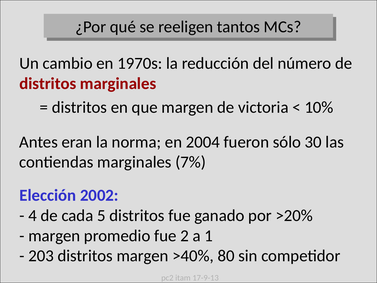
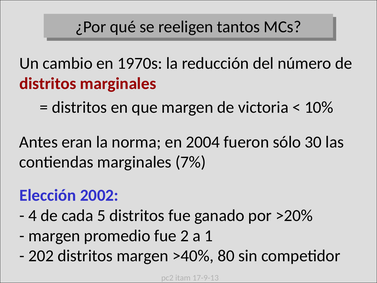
203: 203 -> 202
